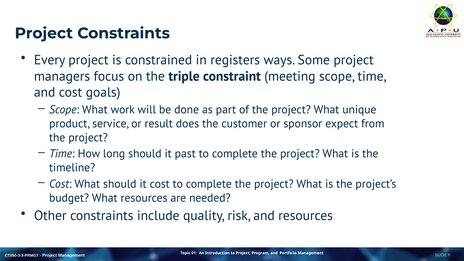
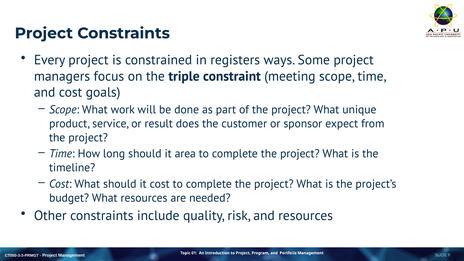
past: past -> area
